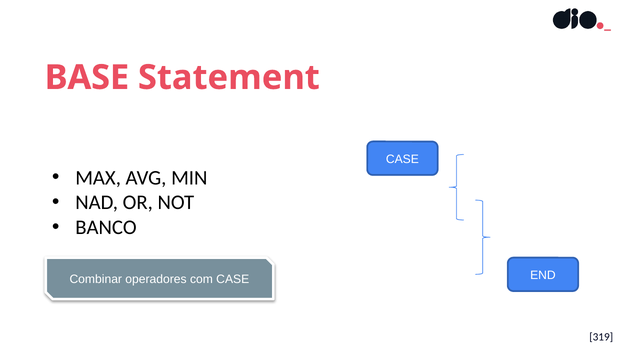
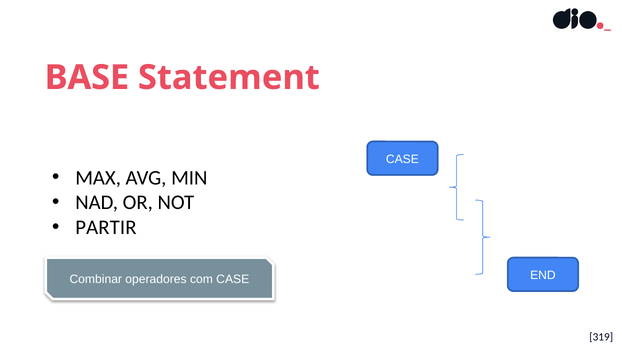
BANCO: BANCO -> PARTIR
